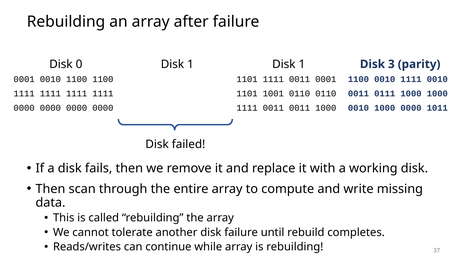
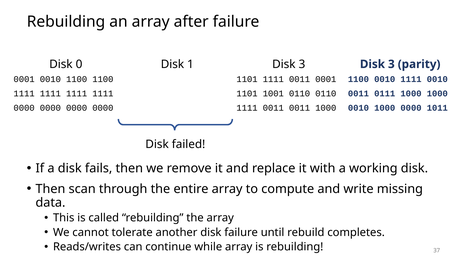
1 Disk 1: 1 -> 3
